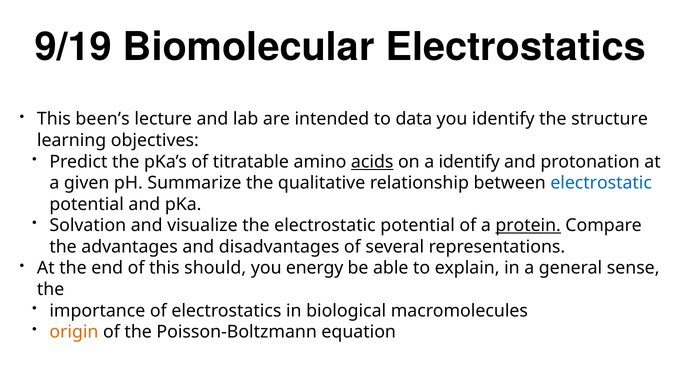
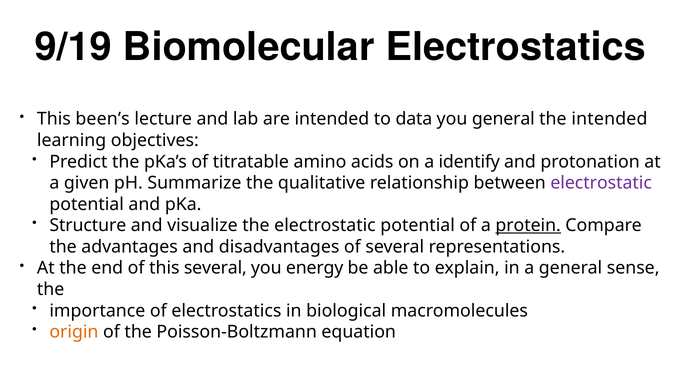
you identify: identify -> general
the structure: structure -> intended
acids underline: present -> none
electrostatic at (601, 183) colour: blue -> purple
Solvation: Solvation -> Structure
this should: should -> several
